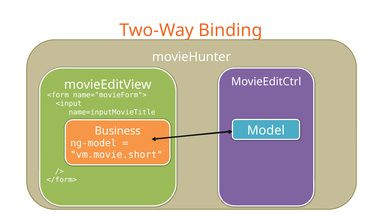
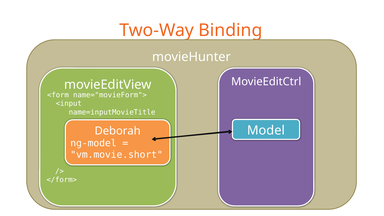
Business: Business -> Deborah
